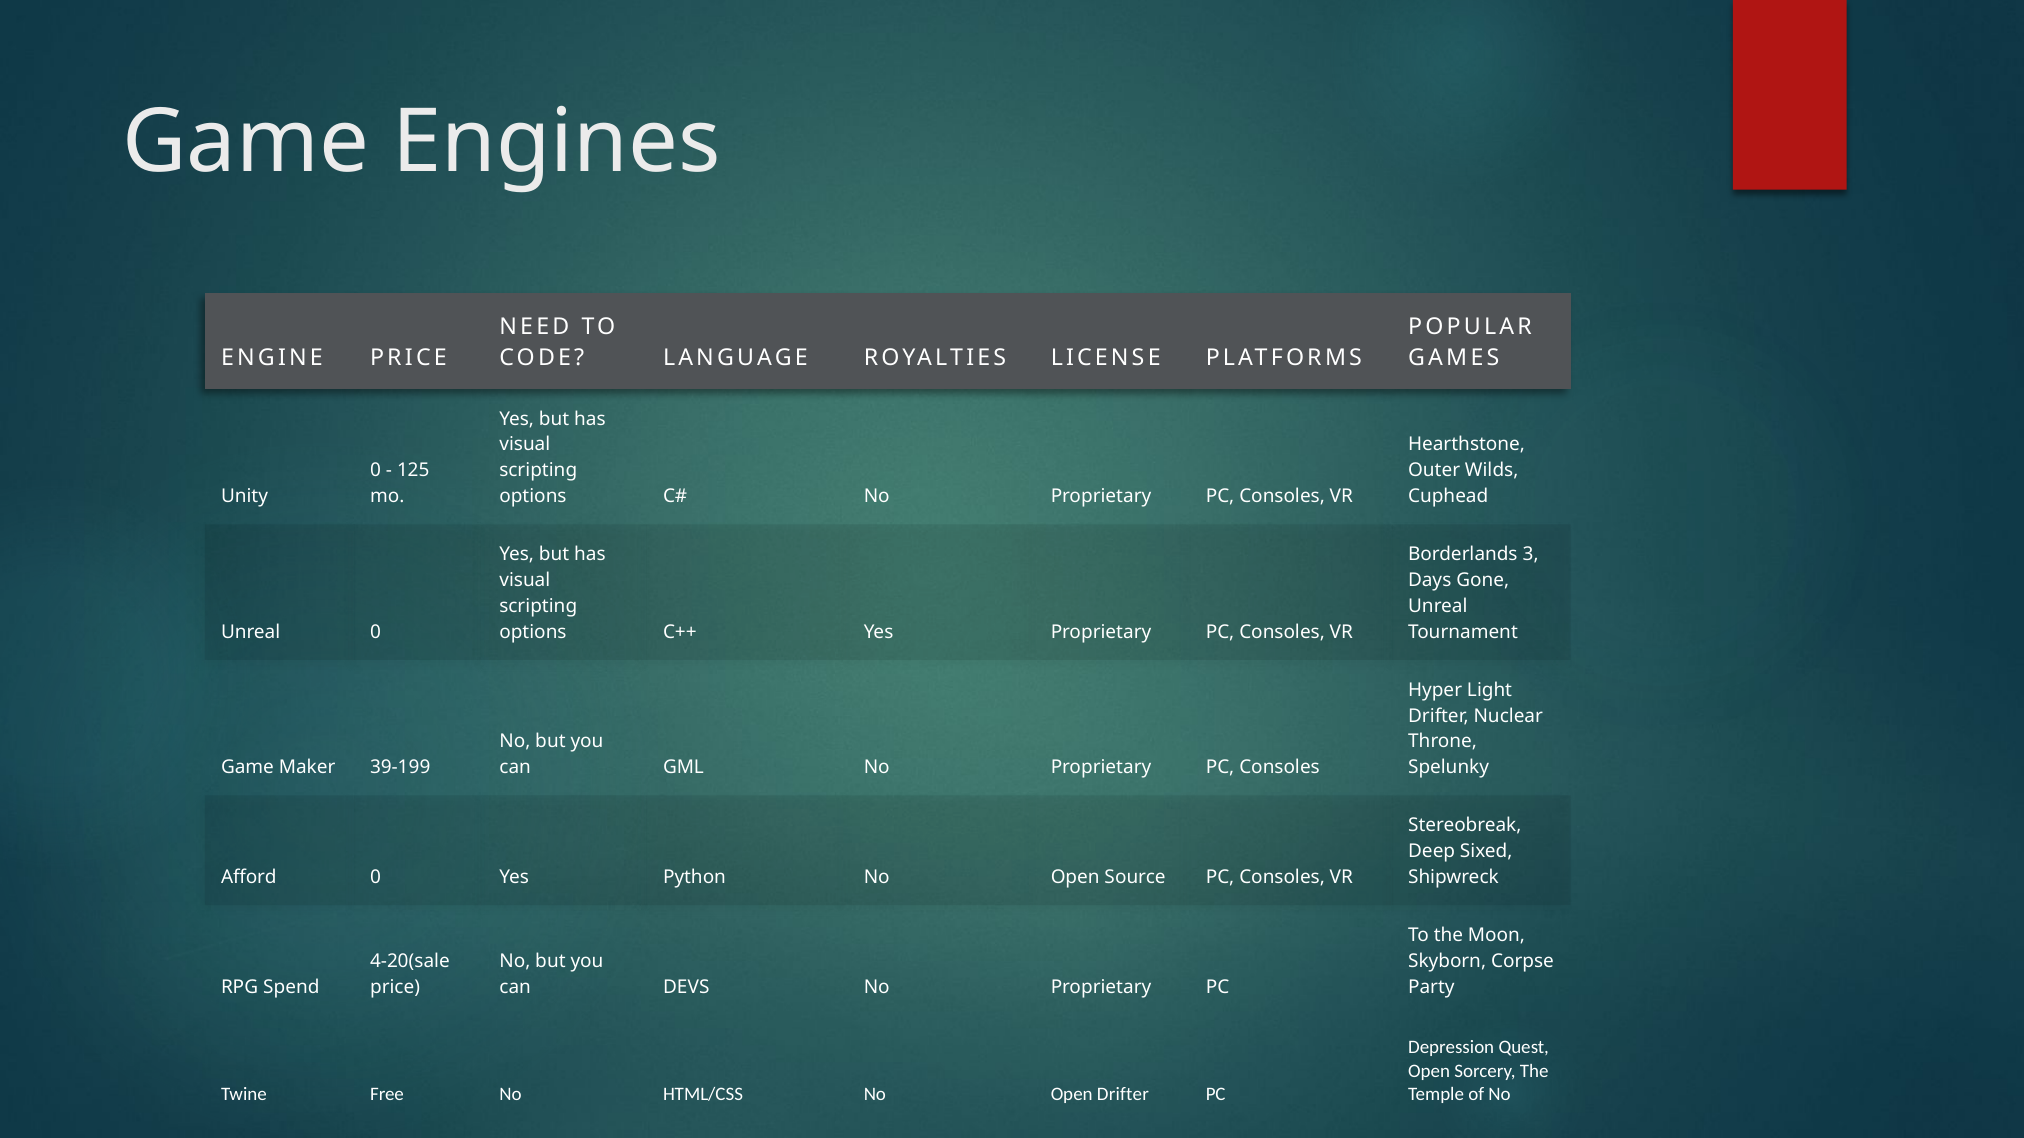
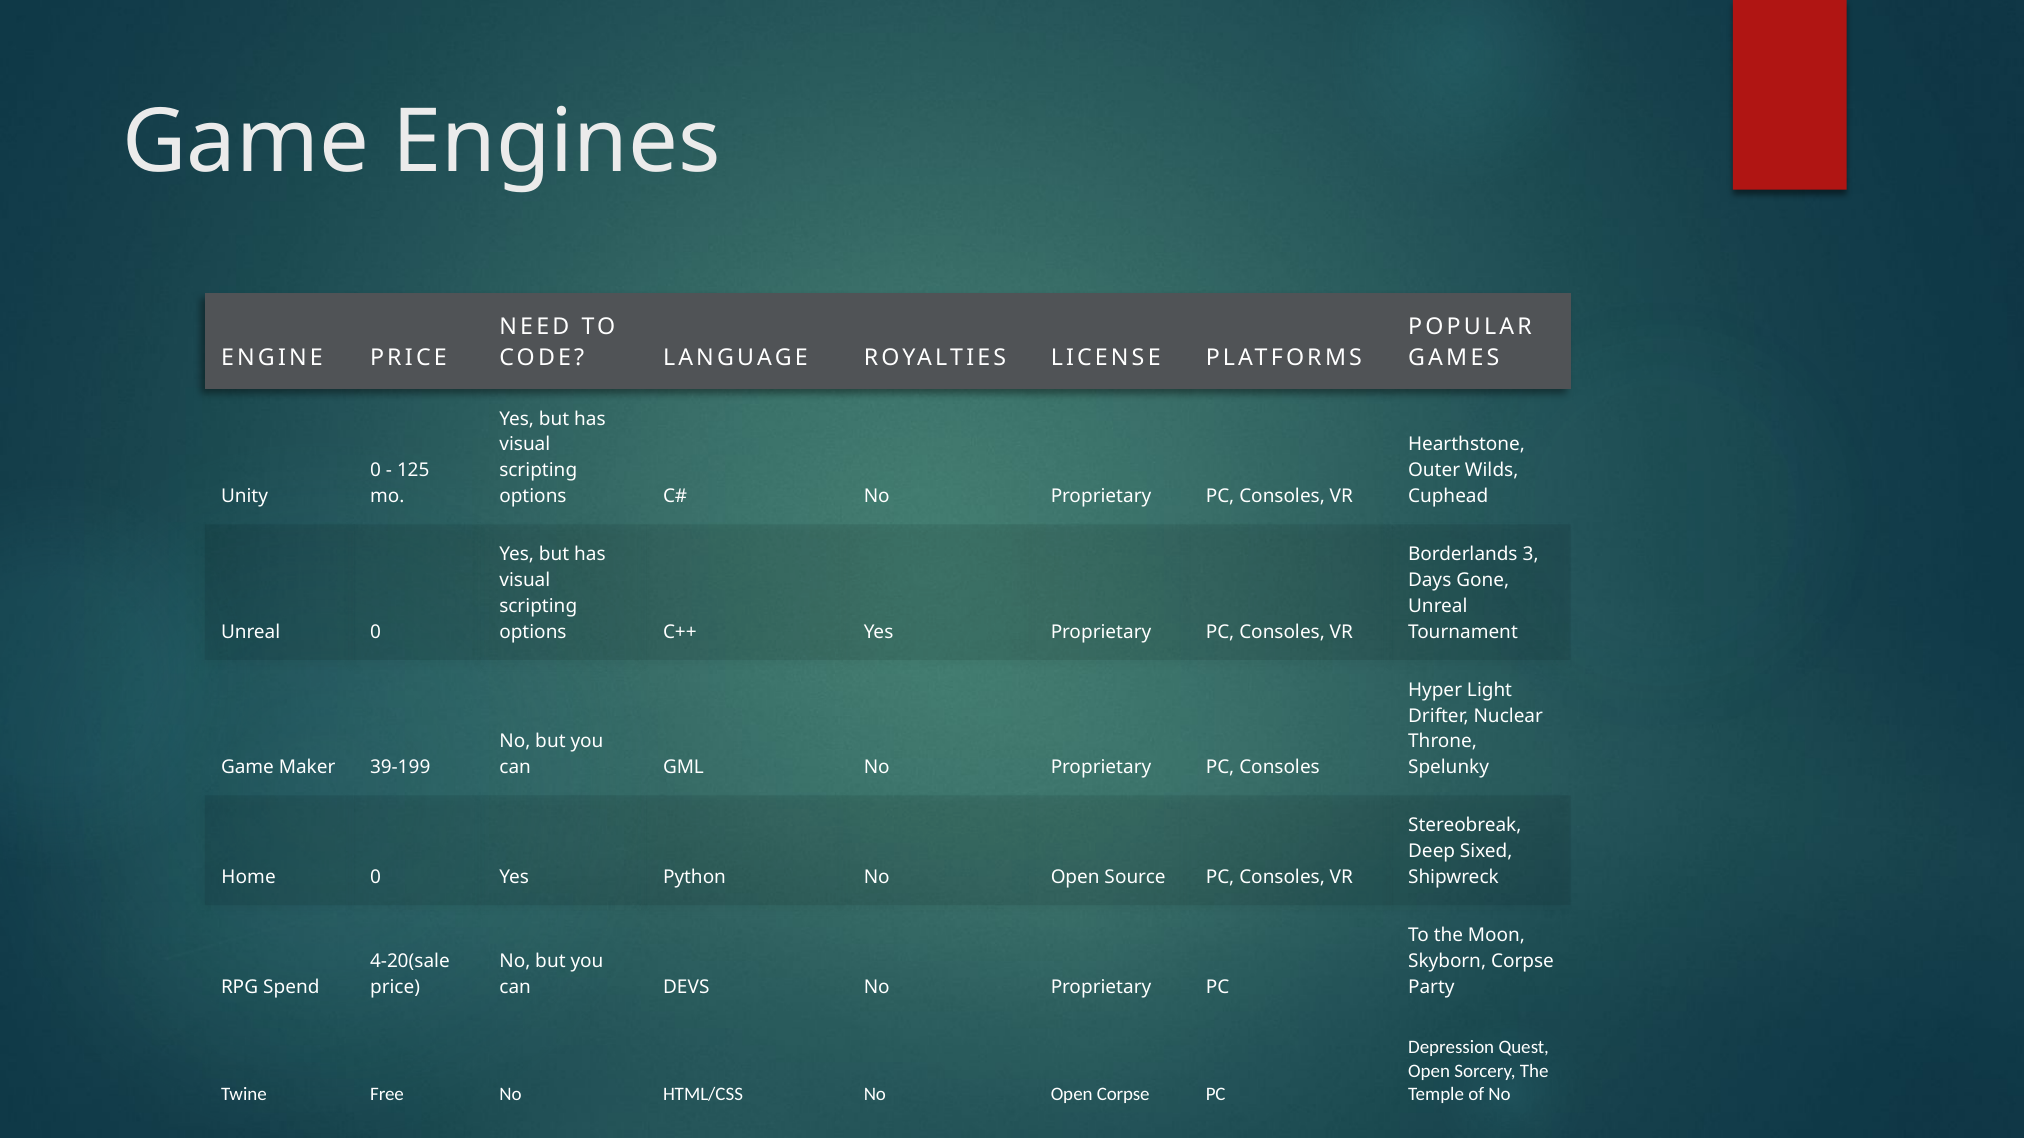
Afford: Afford -> Home
Open Drifter: Drifter -> Corpse
